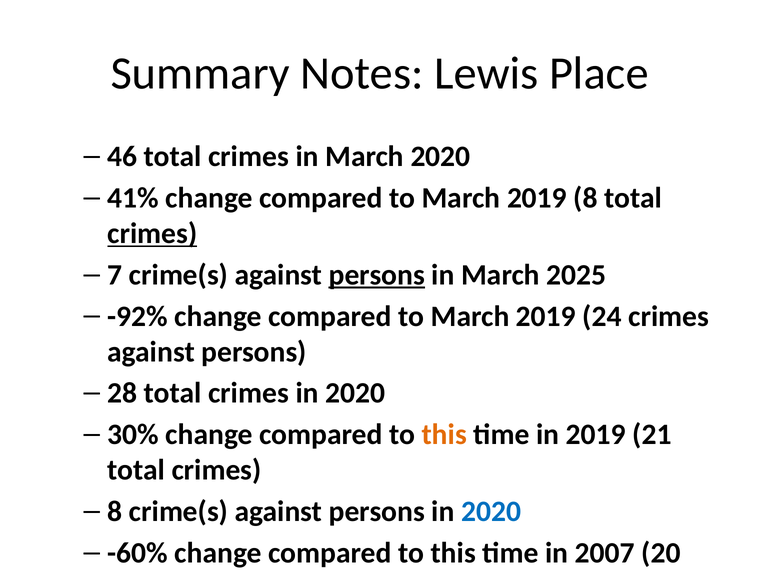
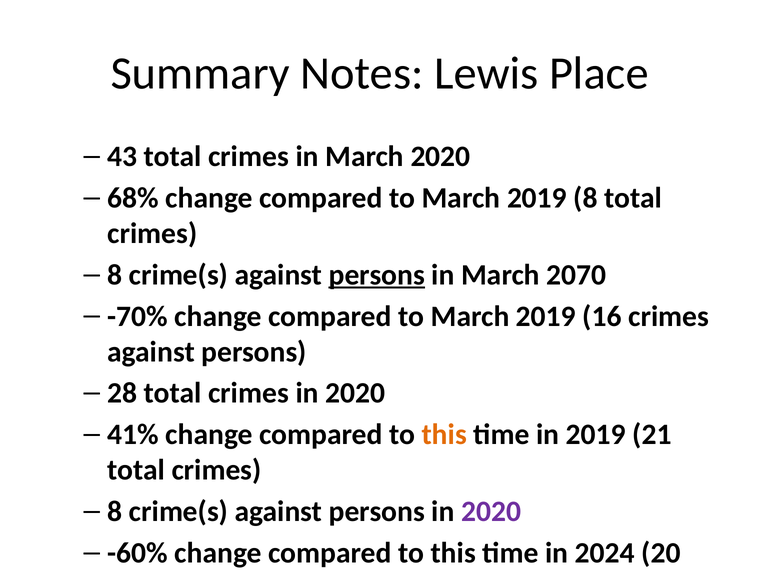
46: 46 -> 43
41%: 41% -> 68%
crimes at (152, 234) underline: present -> none
7 at (115, 275): 7 -> 8
2025: 2025 -> 2070
-92%: -92% -> -70%
24: 24 -> 16
30%: 30% -> 41%
2020 at (491, 512) colour: blue -> purple
2007: 2007 -> 2024
